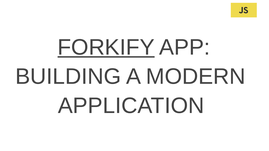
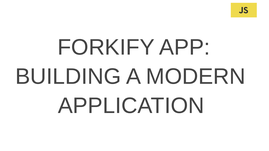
FORKIFY underline: present -> none
